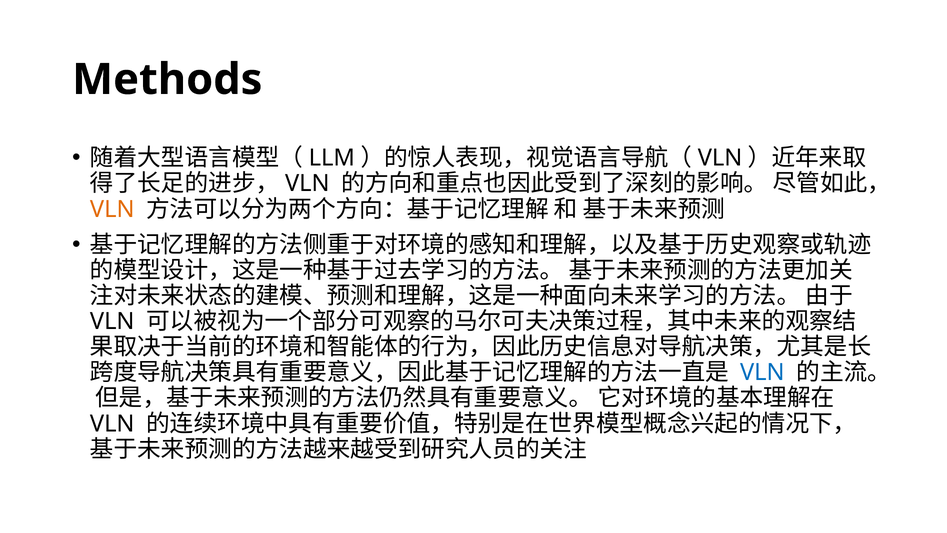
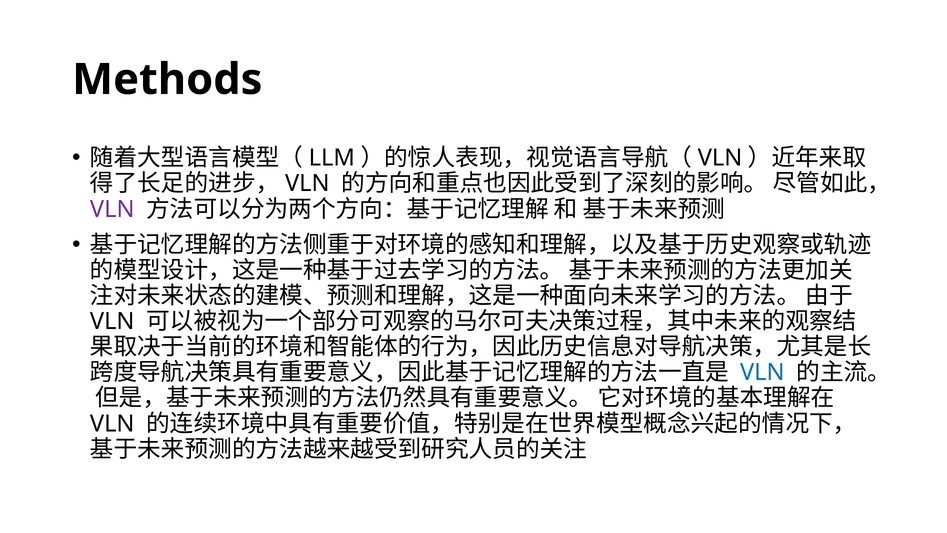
VLN at (112, 209) colour: orange -> purple
